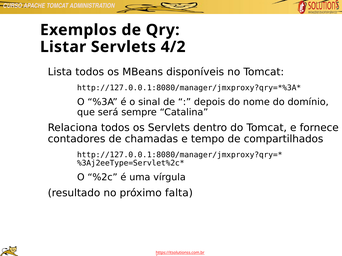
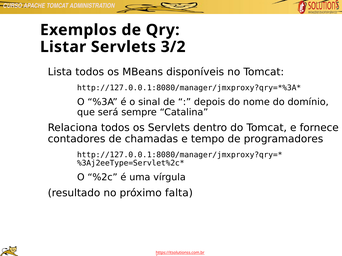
4/2: 4/2 -> 3/2
compartilhados: compartilhados -> programadores
